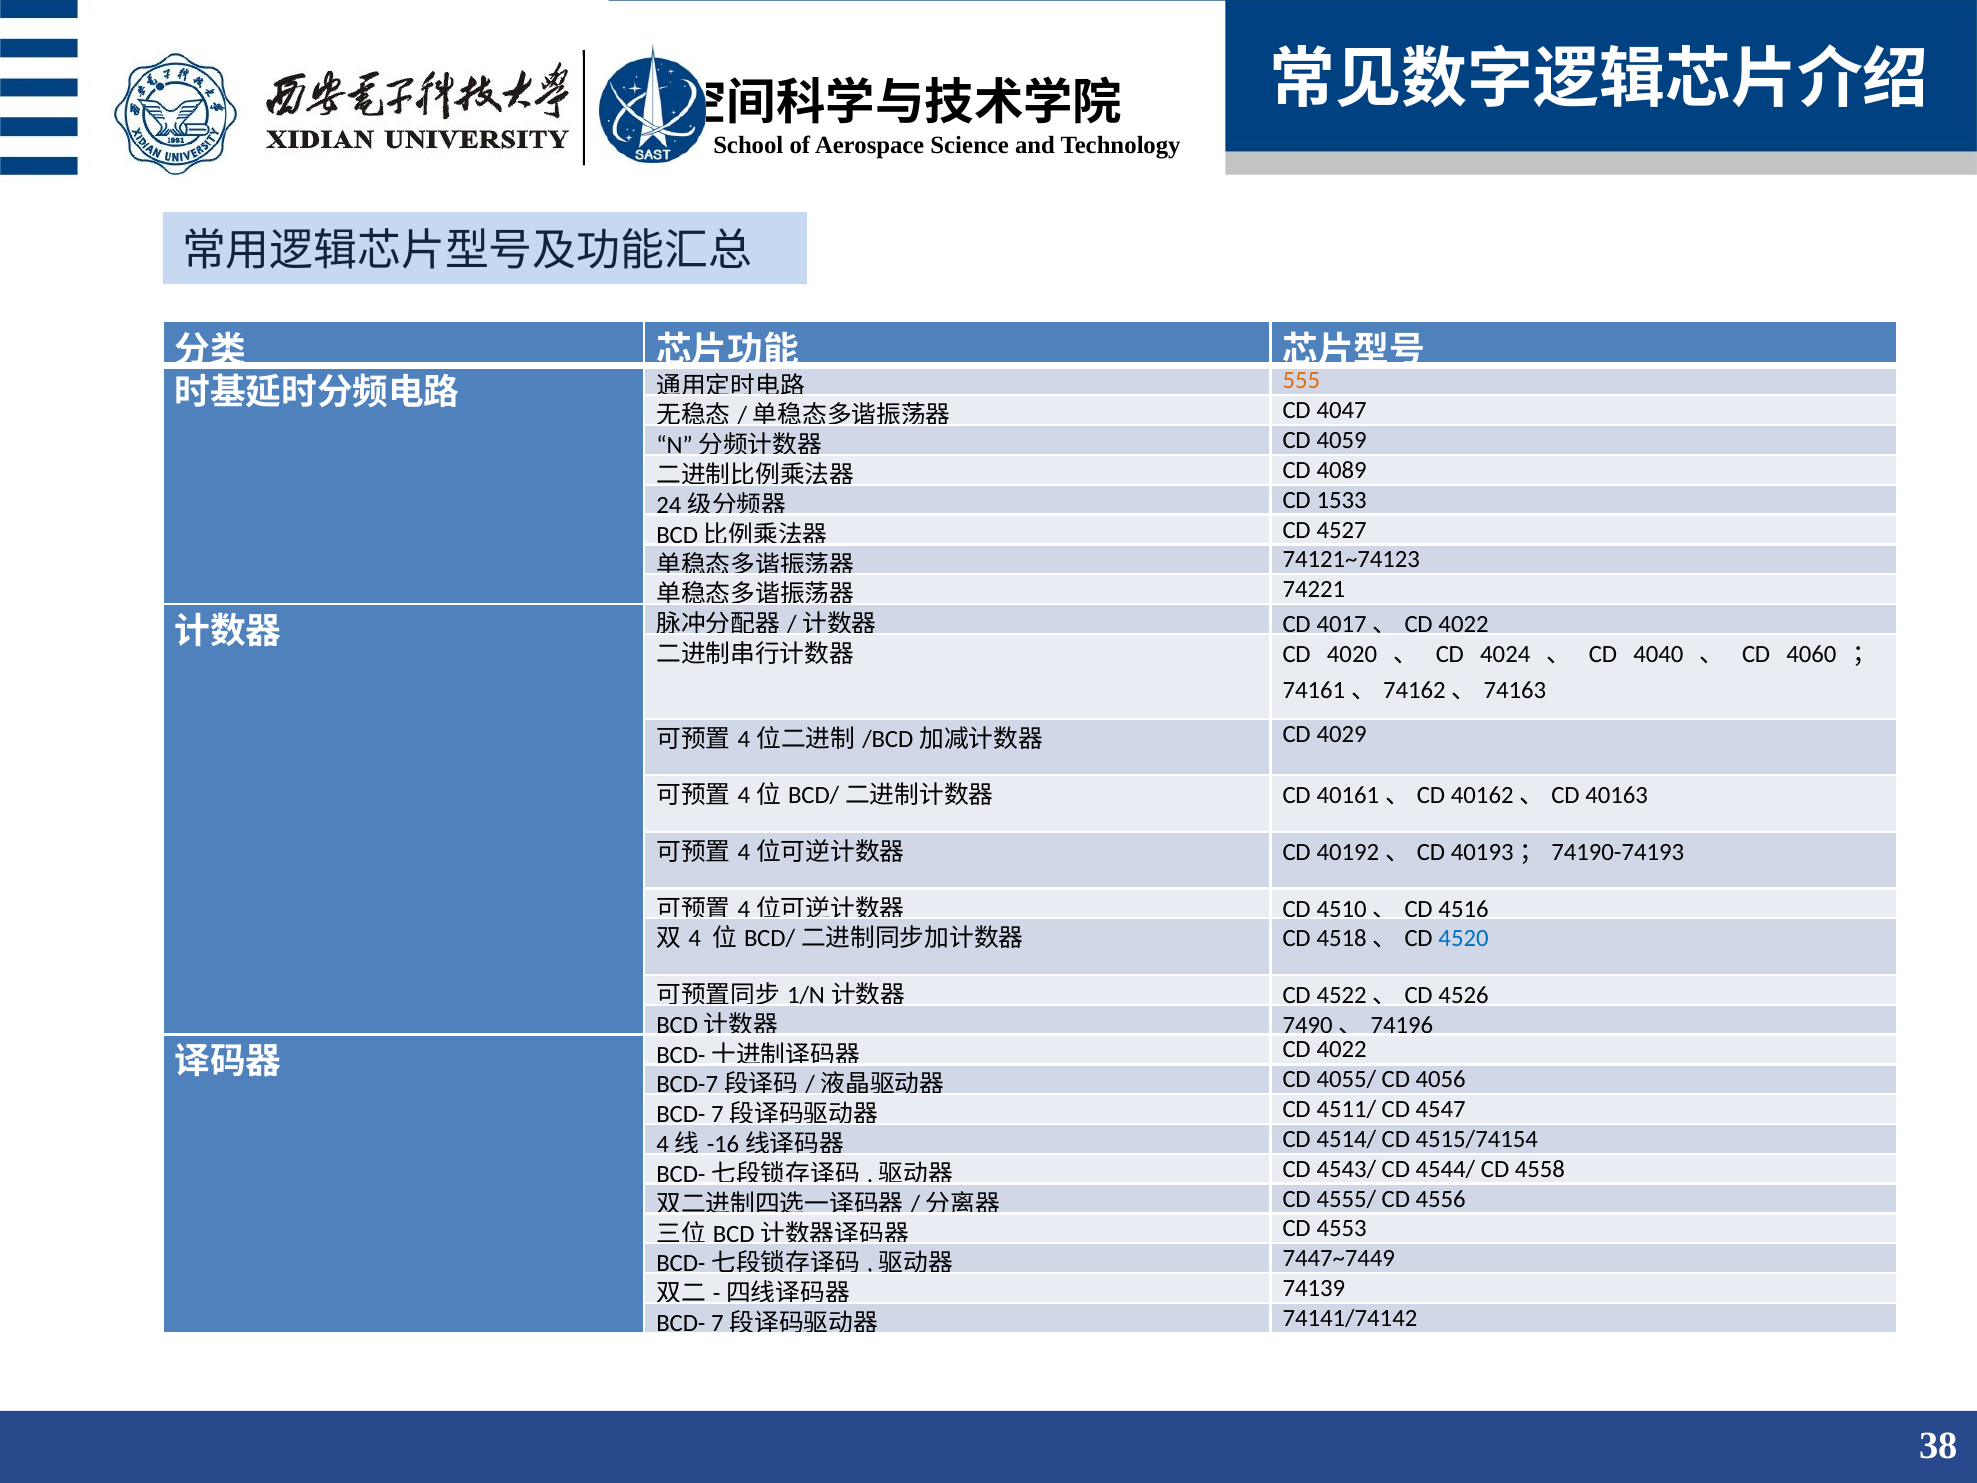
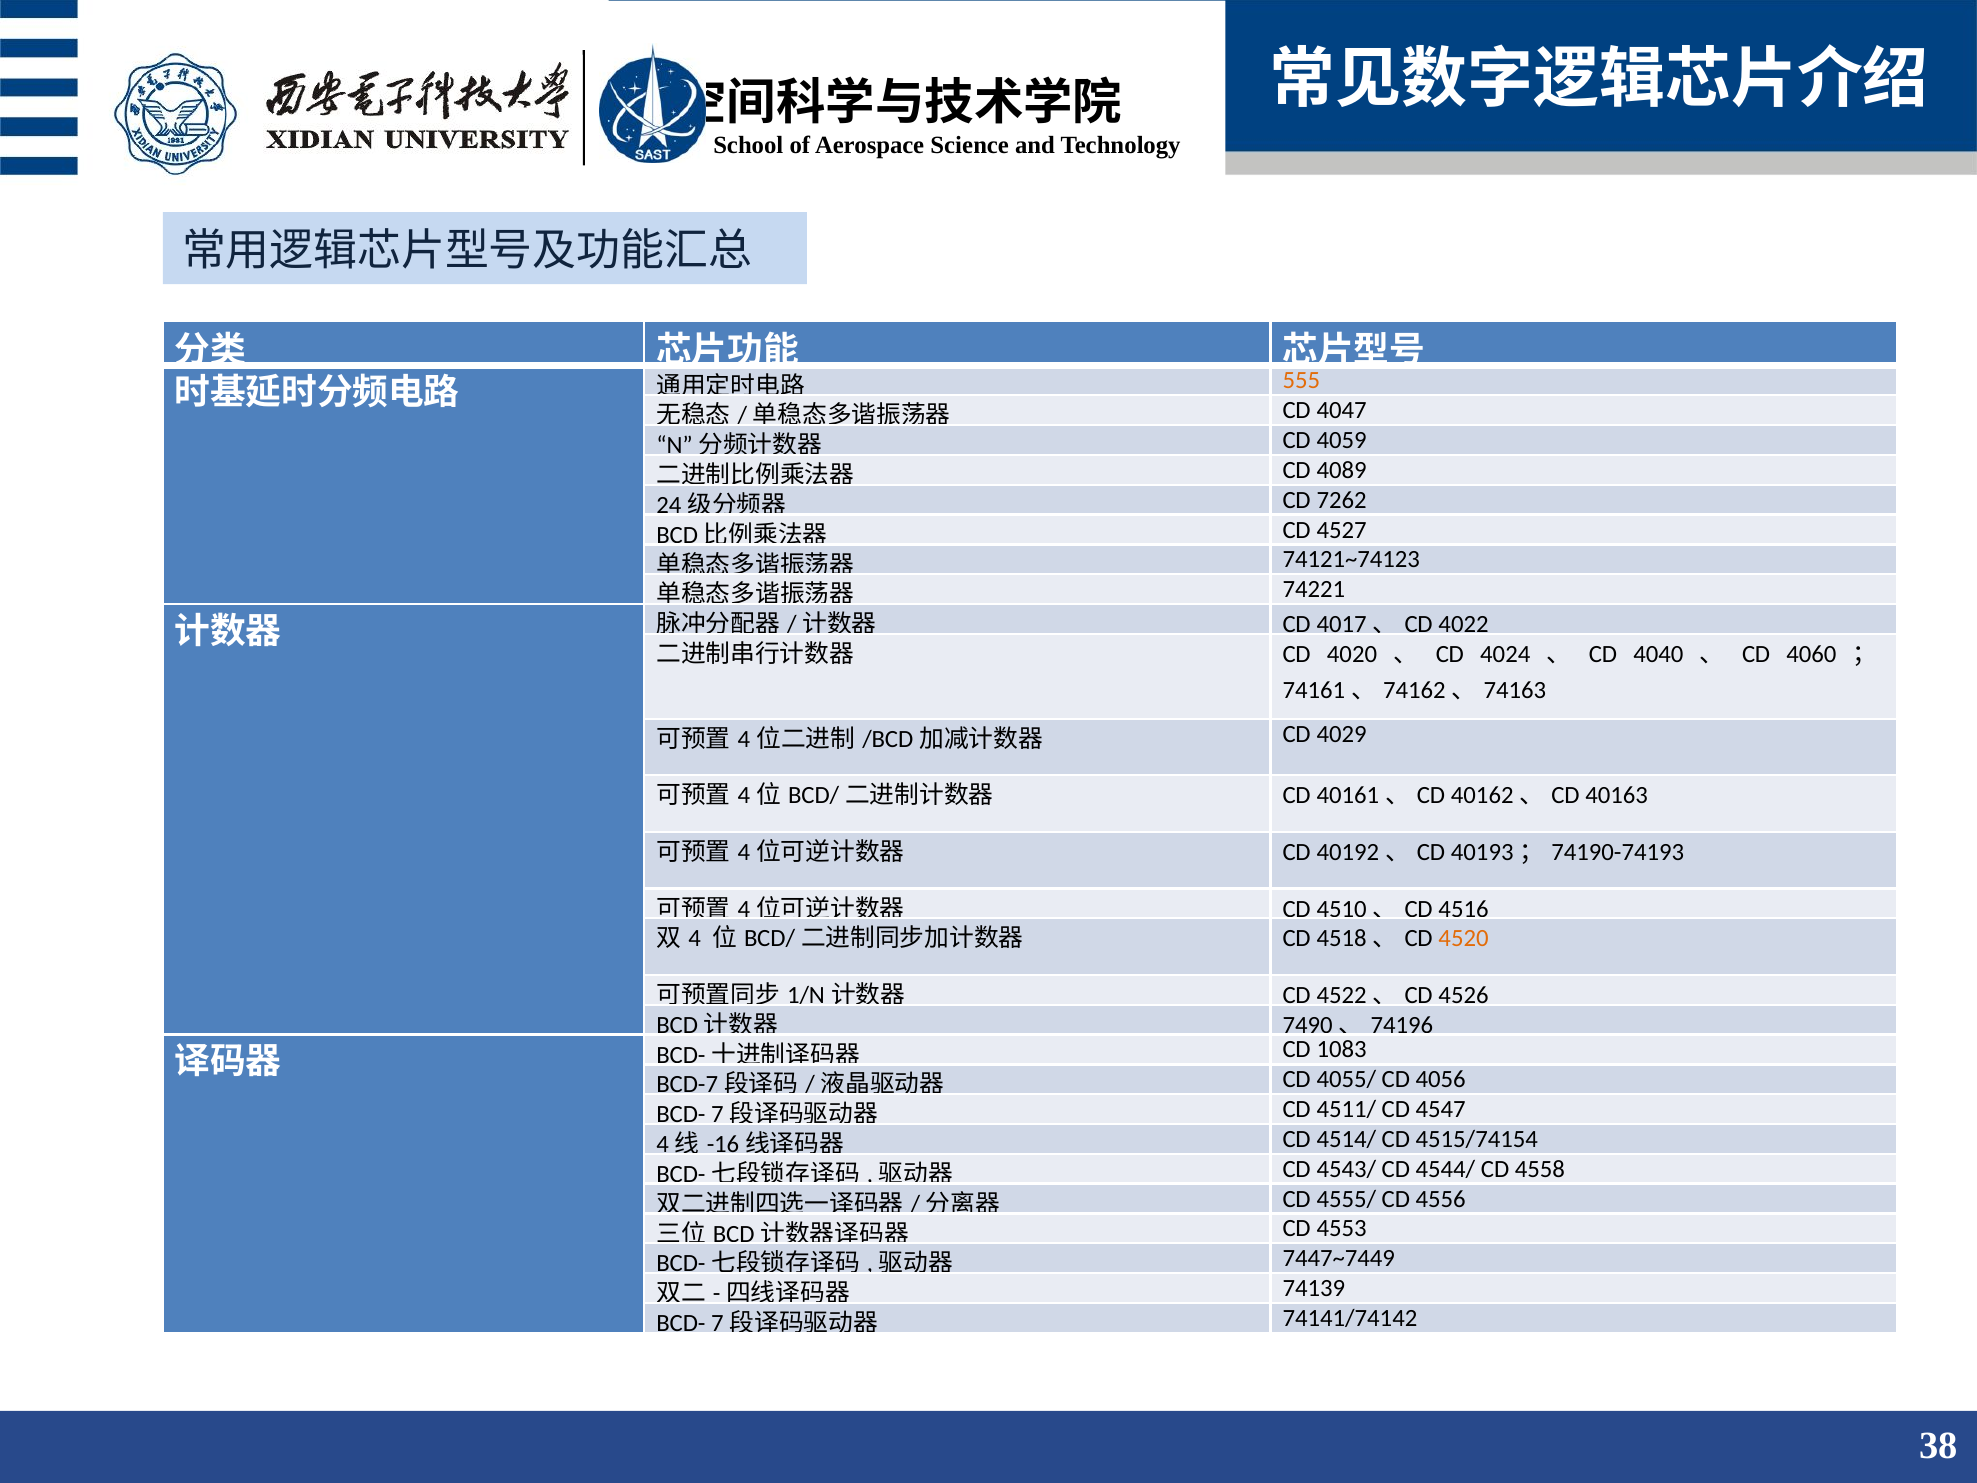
1533: 1533 -> 7262
4520 colour: blue -> orange
4022 at (1342, 1050): 4022 -> 1083
